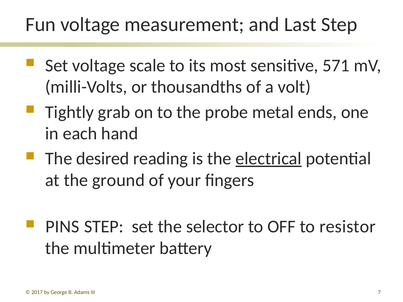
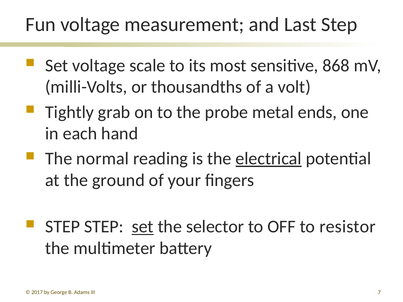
571: 571 -> 868
desired: desired -> normal
PINS at (62, 227): PINS -> STEP
set at (143, 227) underline: none -> present
